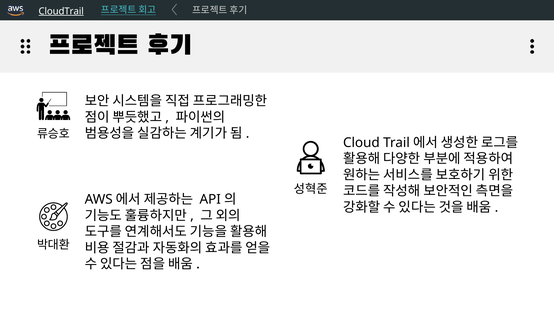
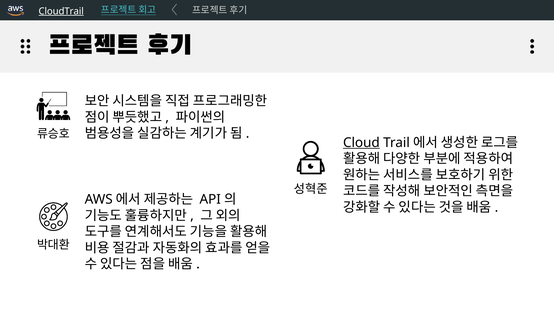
Cloud underline: none -> present
